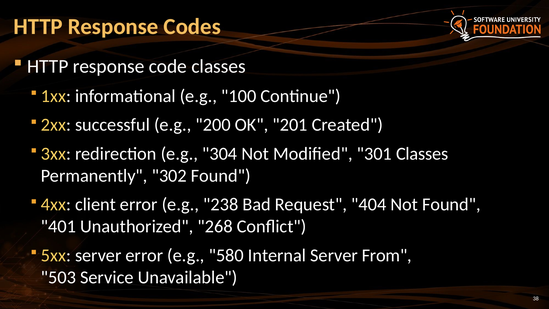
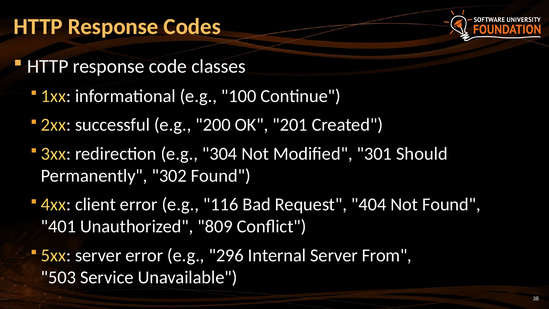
301 Classes: Classes -> Should
238: 238 -> 116
268: 268 -> 809
580: 580 -> 296
